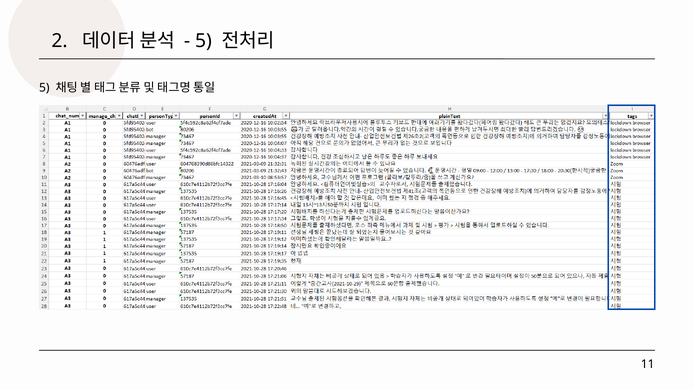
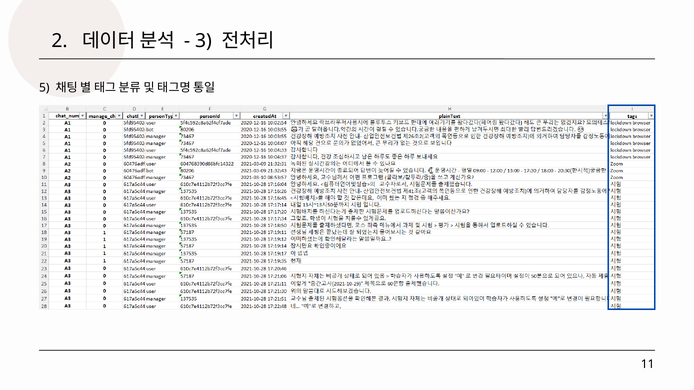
5 at (204, 41): 5 -> 3
